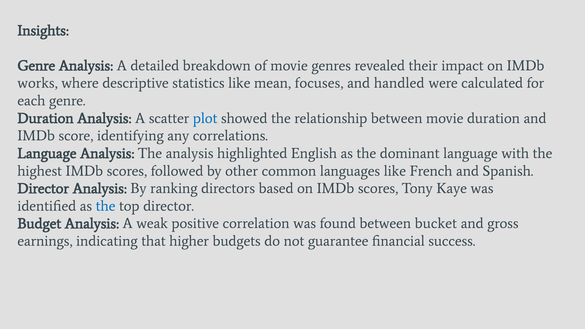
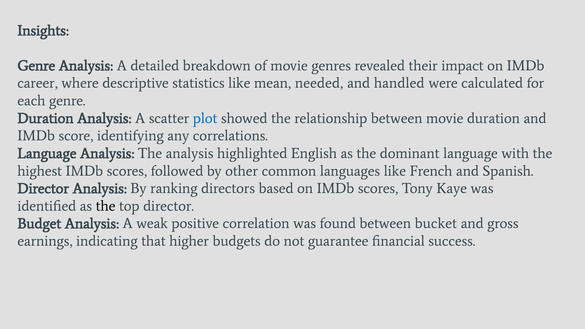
works: works -> career
focuses: focuses -> needed
the at (106, 206) colour: blue -> black
